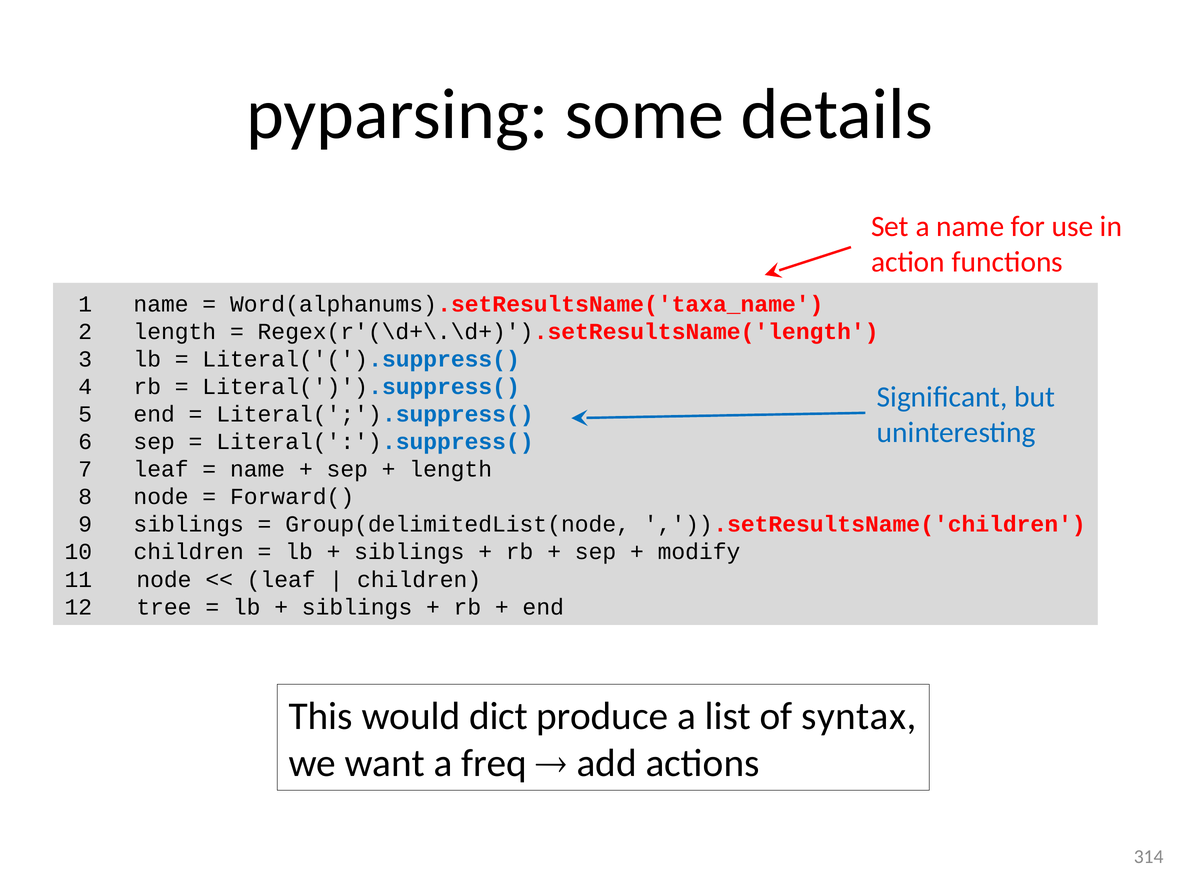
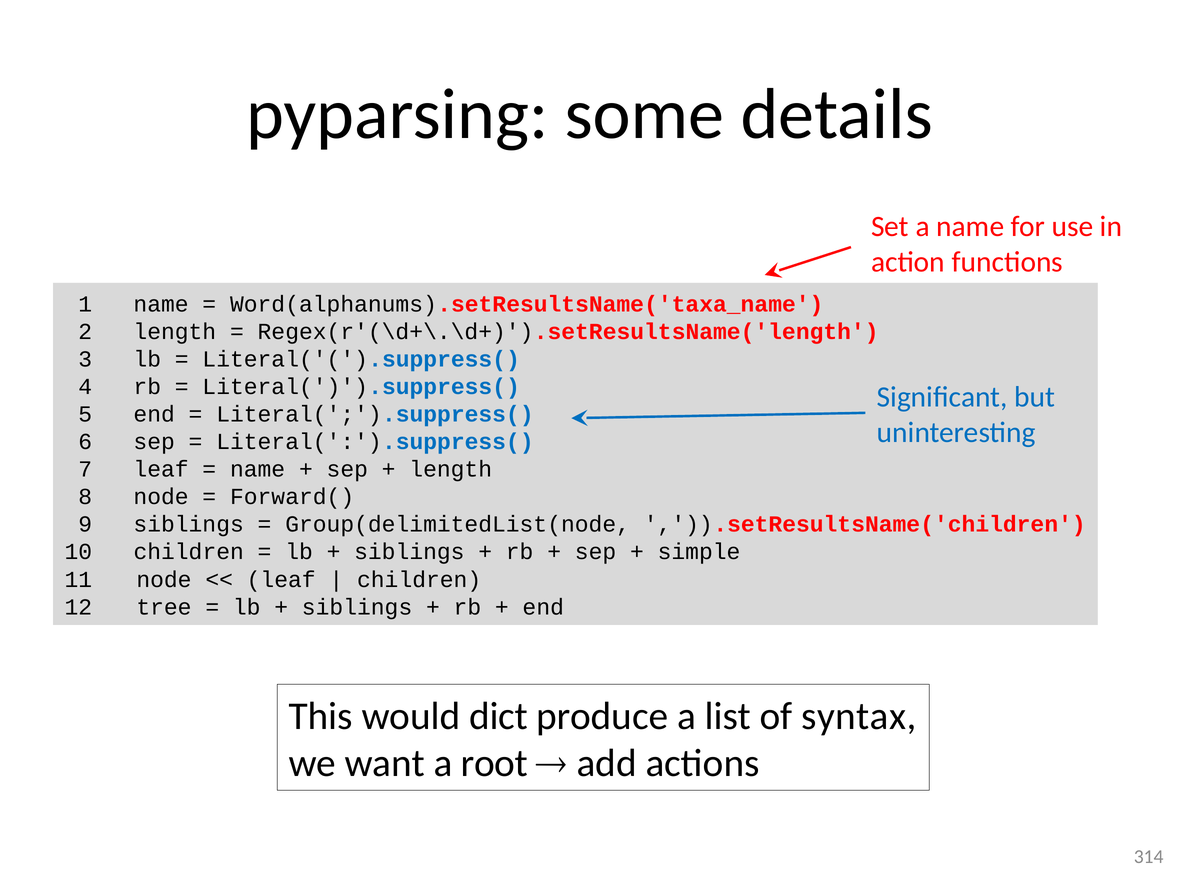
modify: modify -> simple
freq: freq -> root
